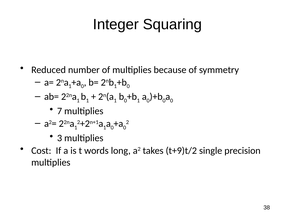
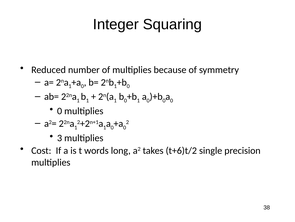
7 at (60, 111): 7 -> 0
t+9)t/2: t+9)t/2 -> t+6)t/2
